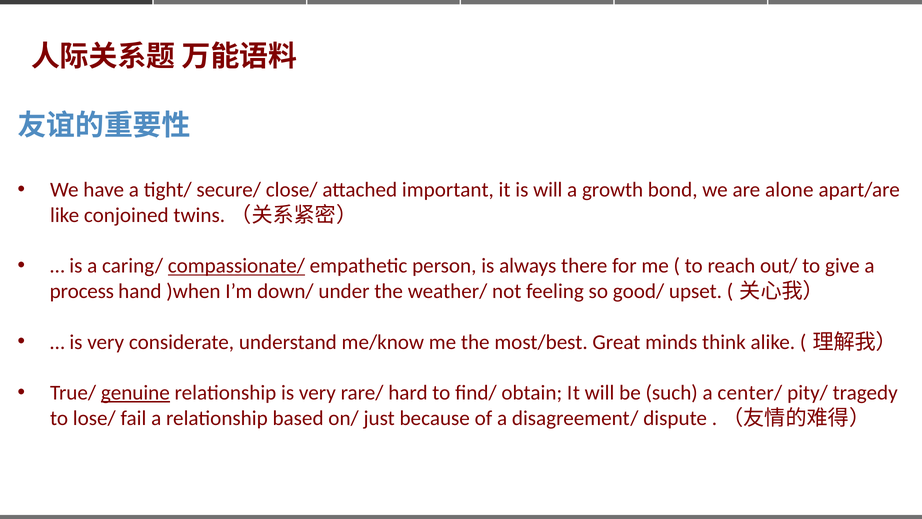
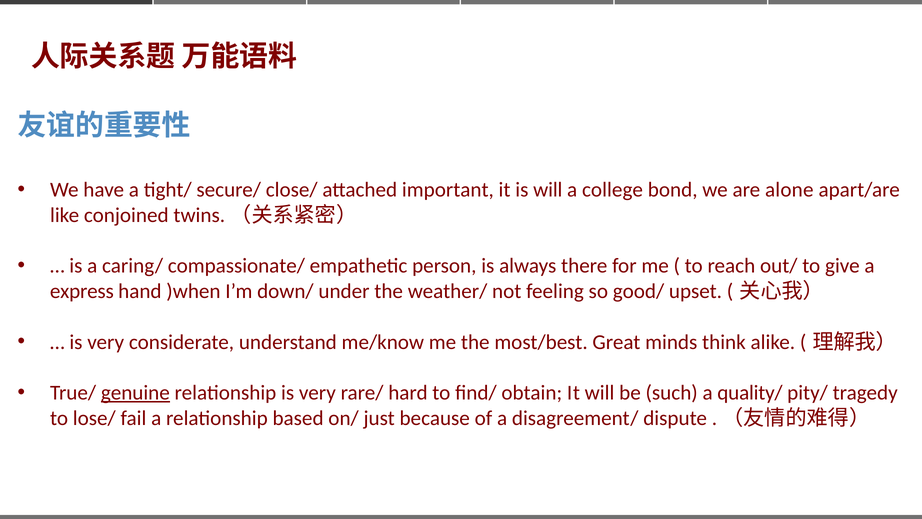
growth: growth -> college
compassionate/ underline: present -> none
process: process -> express
center/: center/ -> quality/
